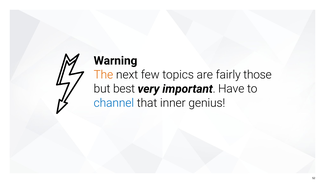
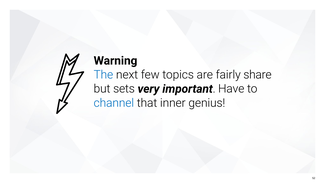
The colour: orange -> blue
those: those -> share
best: best -> sets
